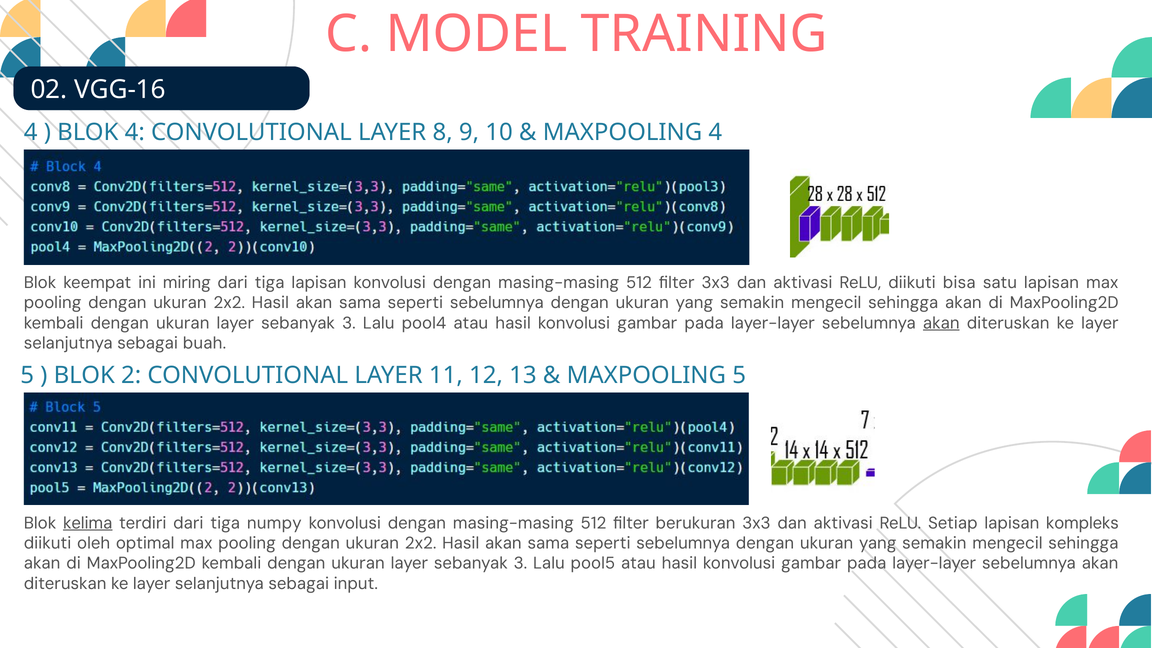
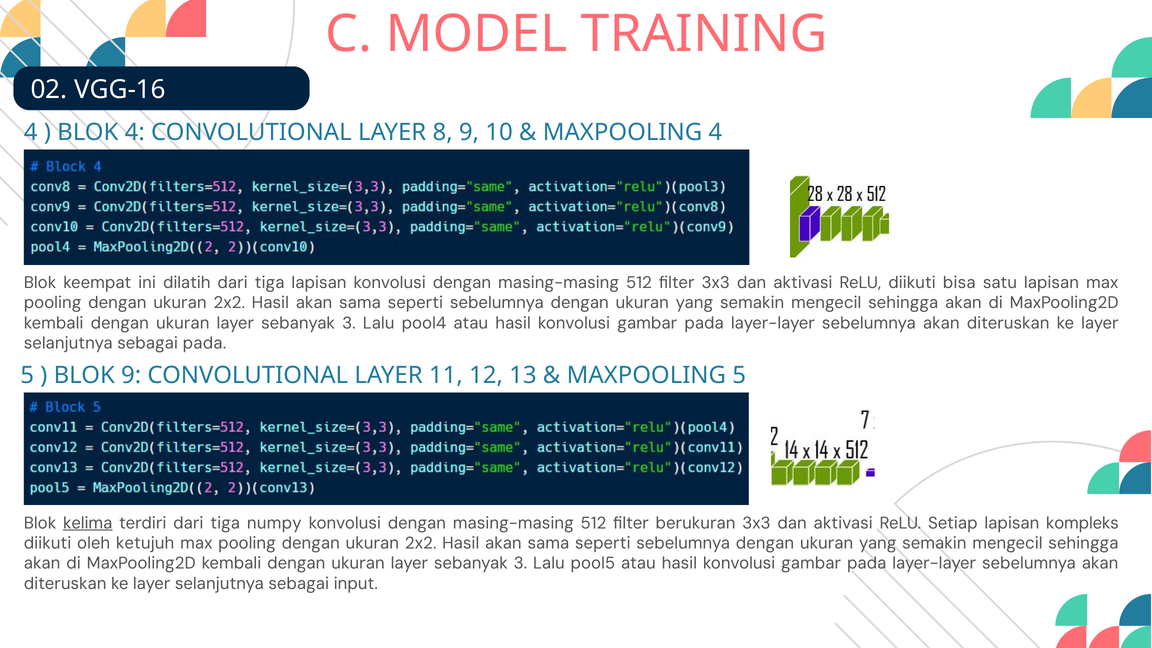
miring: miring -> dilatih
akan at (941, 323) underline: present -> none
sebagai buah: buah -> pada
BLOK 2: 2 -> 9
optimal: optimal -> ketujuh
